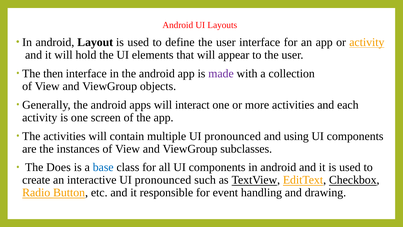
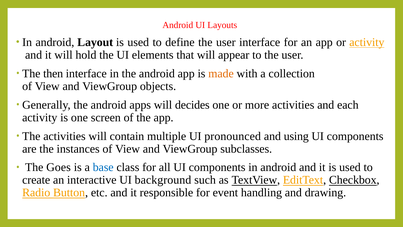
made colour: purple -> orange
interact: interact -> decides
Does: Does -> Goes
interactive UI pronounced: pronounced -> background
